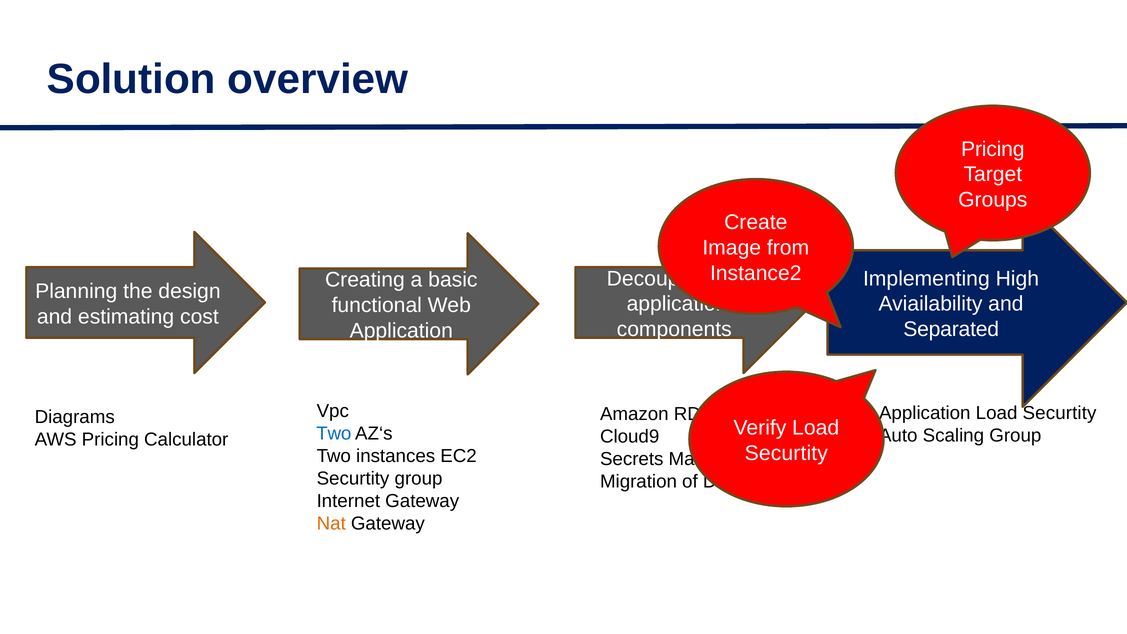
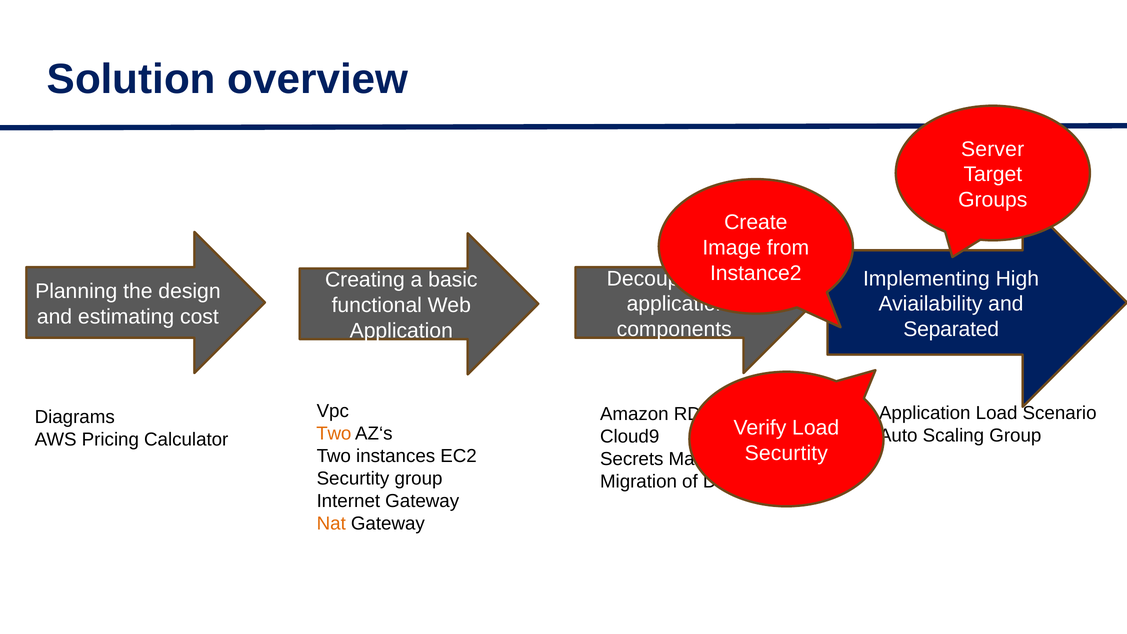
Pricing at (993, 149): Pricing -> Server
Application Load Securtity: Securtity -> Scenario
Two at (334, 434) colour: blue -> orange
